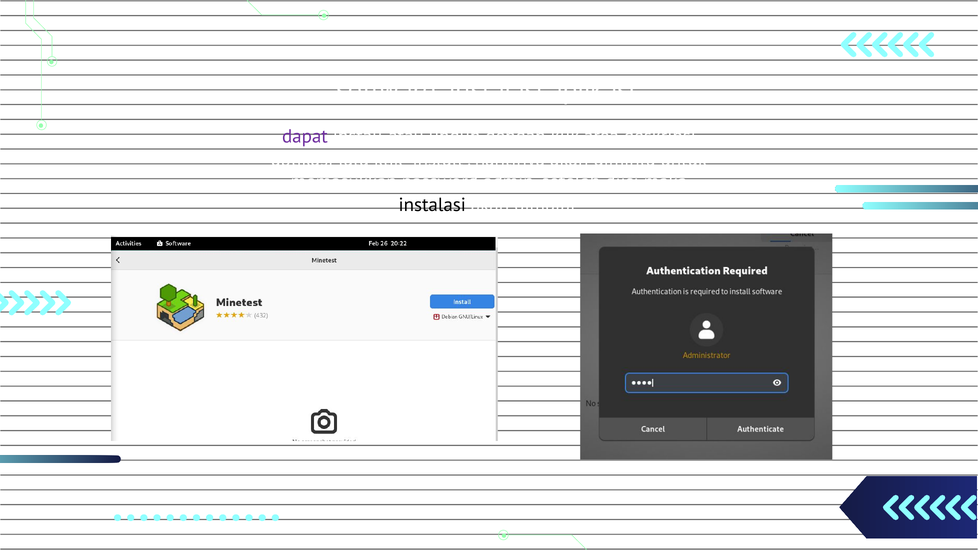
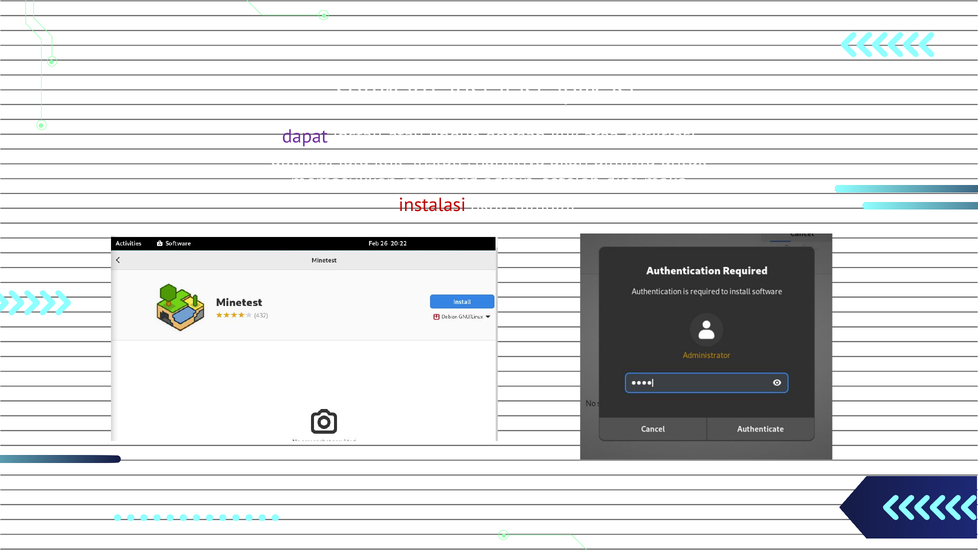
instalasi at (432, 205) colour: black -> red
